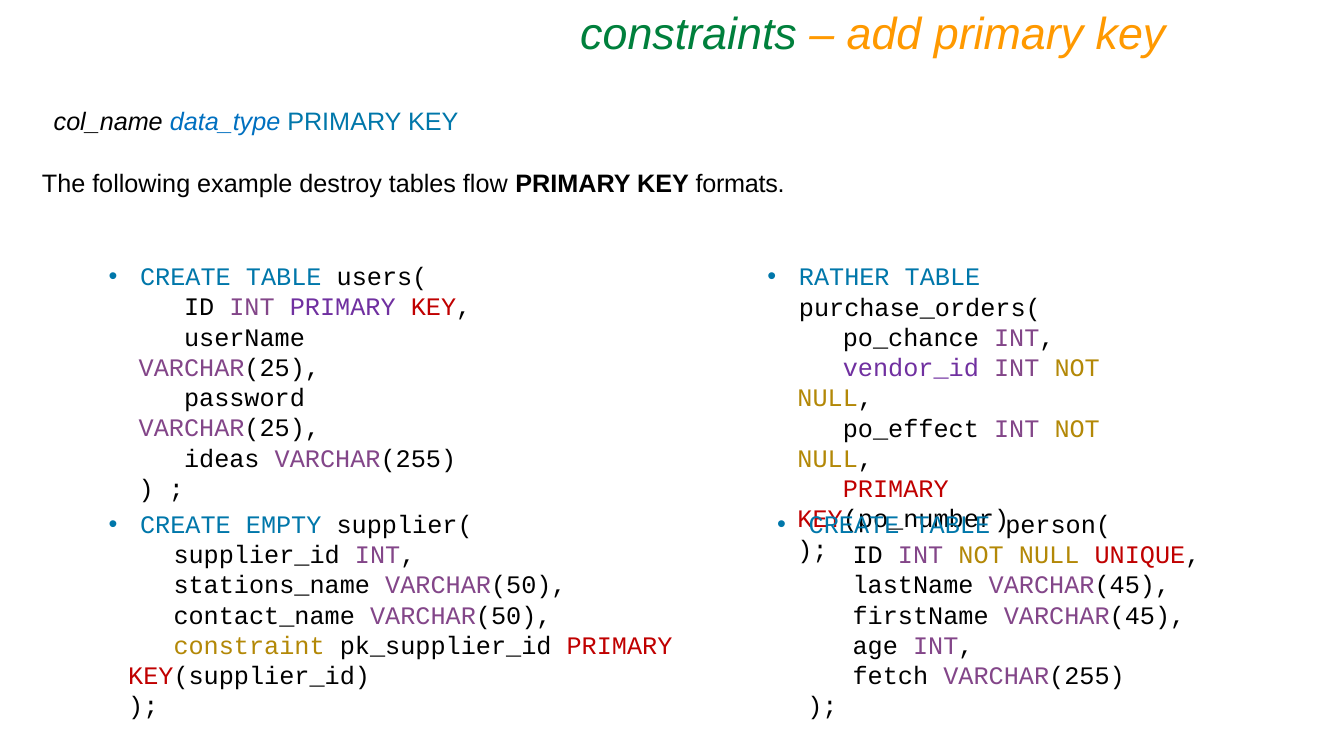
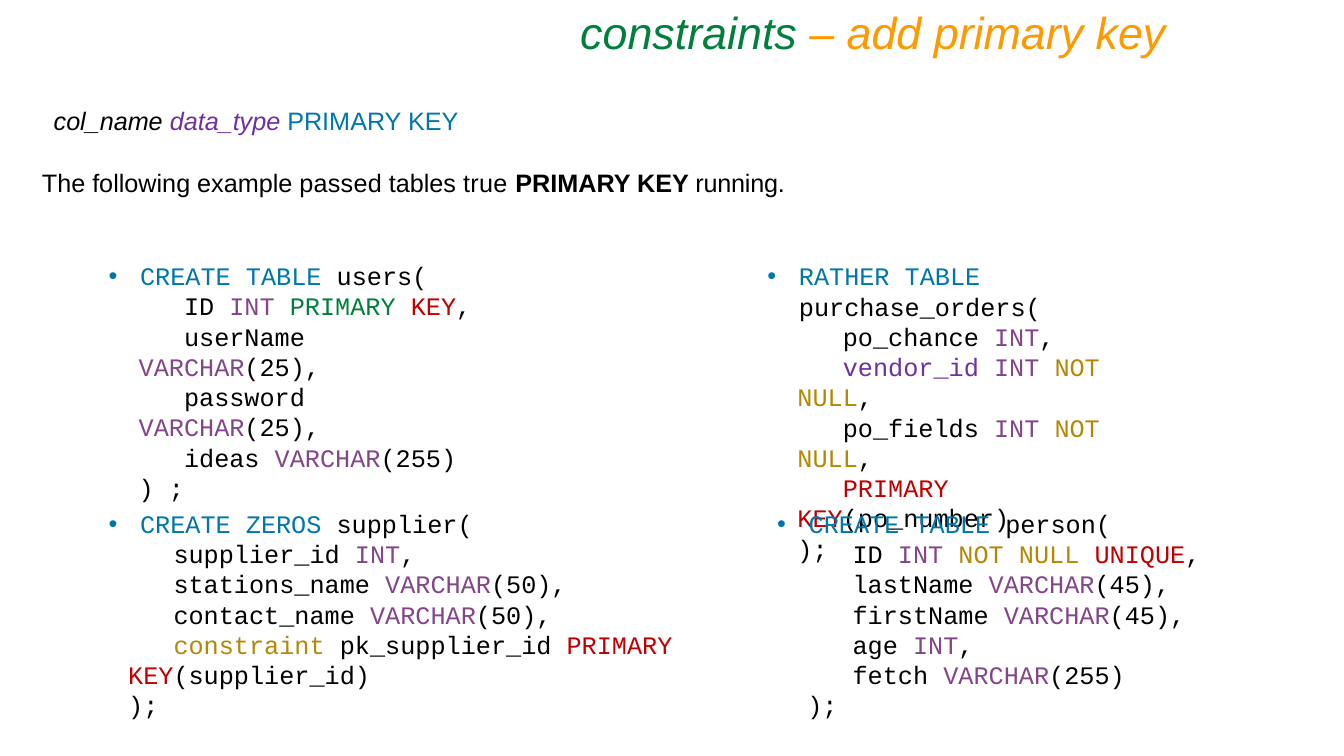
data_type colour: blue -> purple
destroy: destroy -> passed
flow: flow -> true
formats: formats -> running
PRIMARY at (343, 308) colour: purple -> green
po_effect: po_effect -> po_fields
EMPTY: EMPTY -> ZEROS
